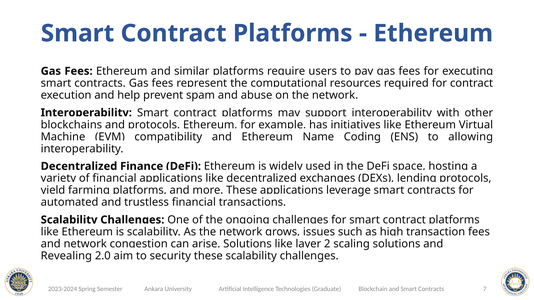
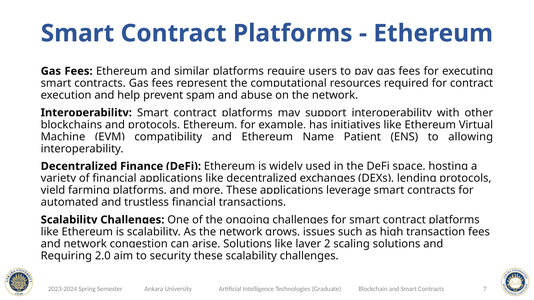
Coding: Coding -> Patient
Revealing: Revealing -> Requiring
